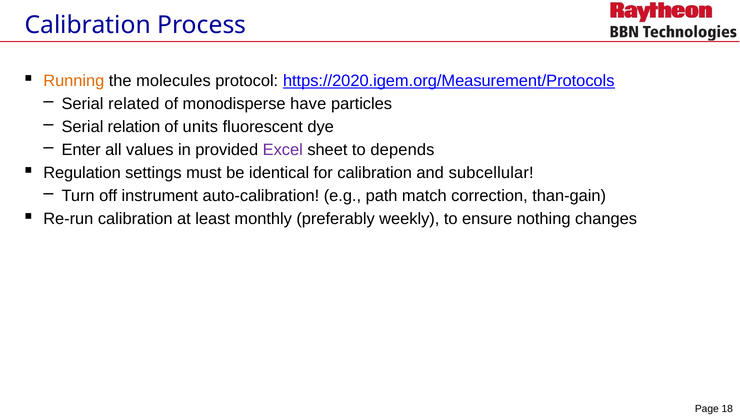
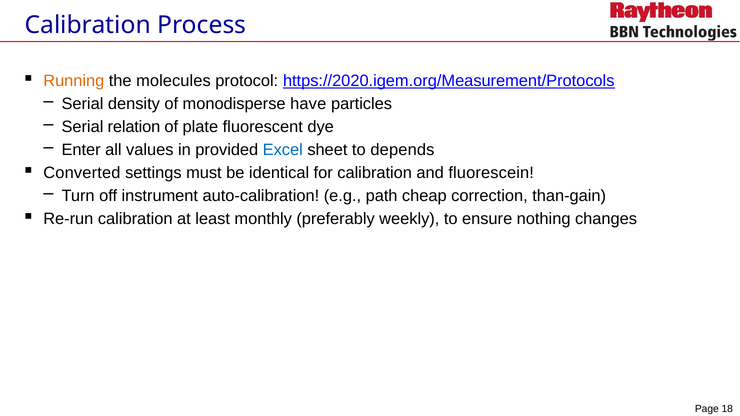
related: related -> density
units: units -> plate
Excel colour: purple -> blue
Regulation: Regulation -> Converted
subcellular: subcellular -> fluorescein
match: match -> cheap
